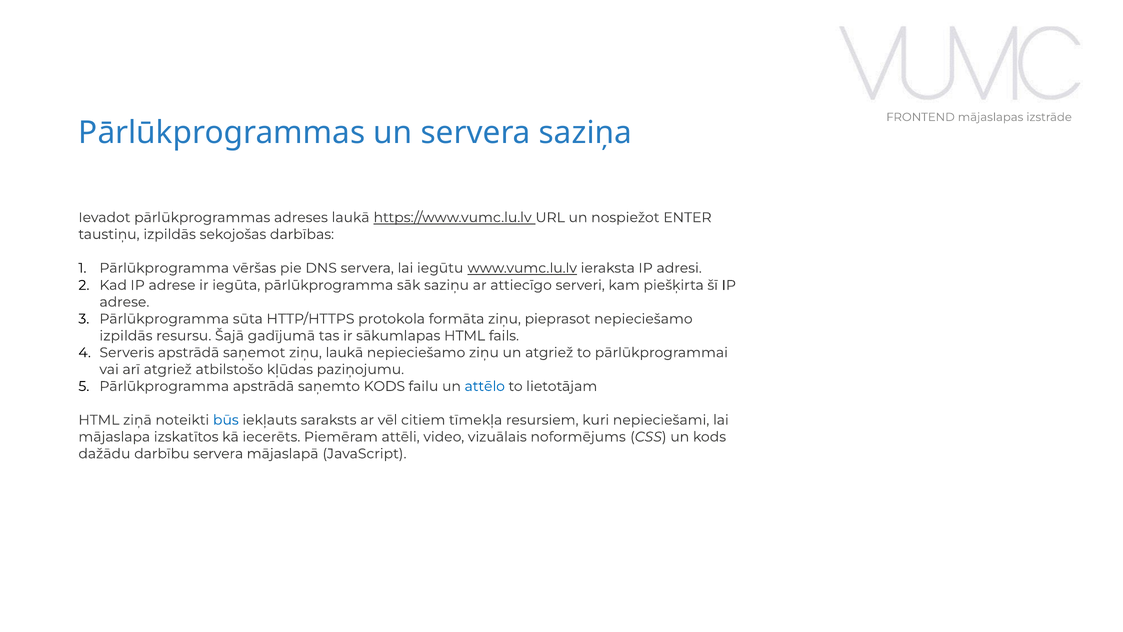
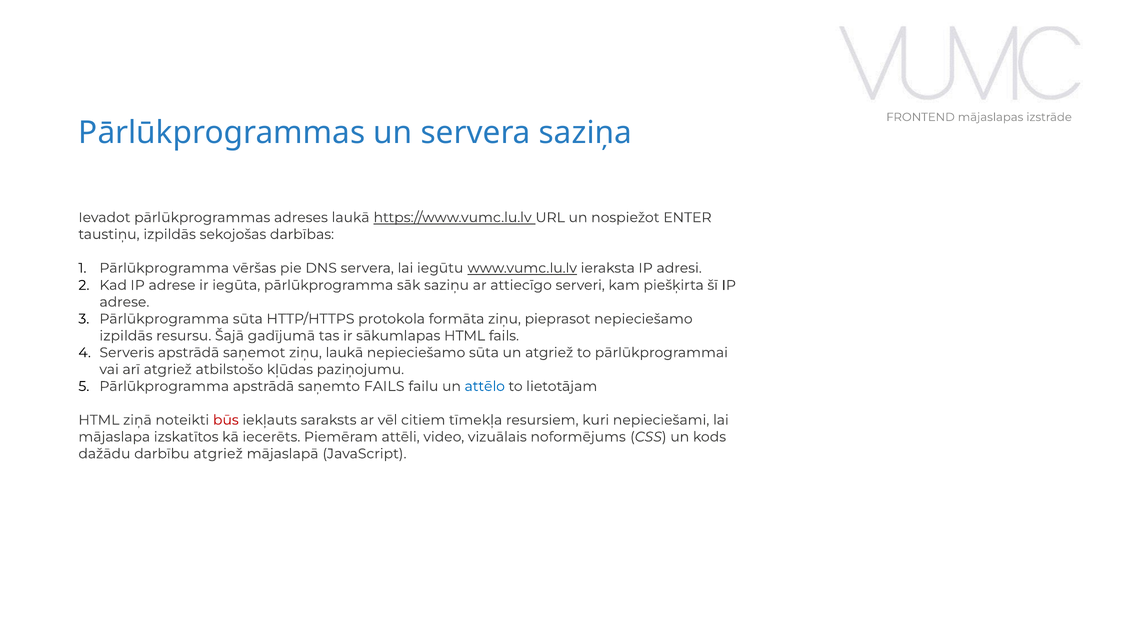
nepieciešamo ziņu: ziņu -> sūta
saņemto KODS: KODS -> FAILS
būs colour: blue -> red
darbību servera: servera -> atgriež
